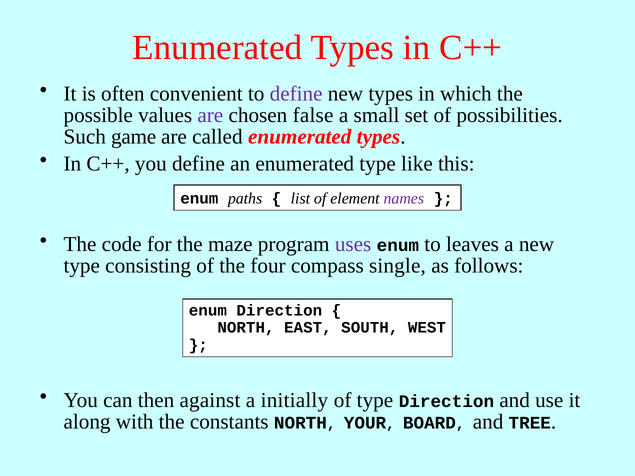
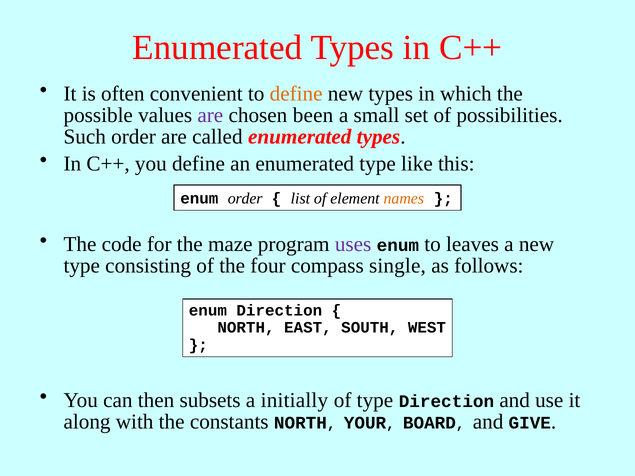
define at (296, 94) colour: purple -> orange
false: false -> been
Such game: game -> order
enum paths: paths -> order
names colour: purple -> orange
against: against -> subsets
TREE: TREE -> GIVE
